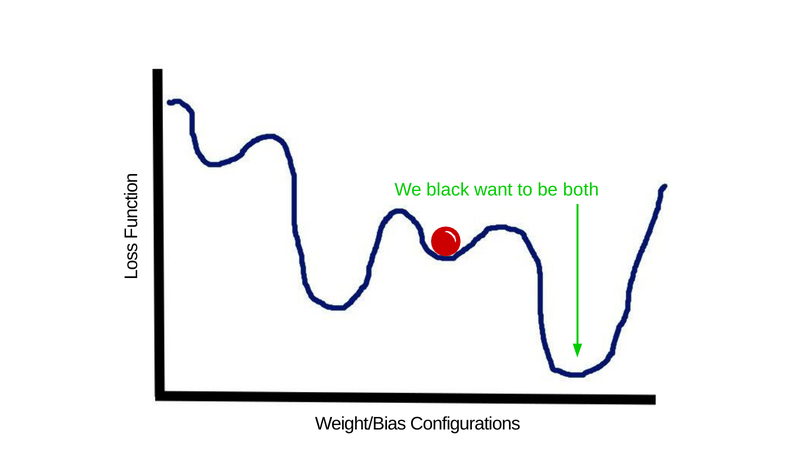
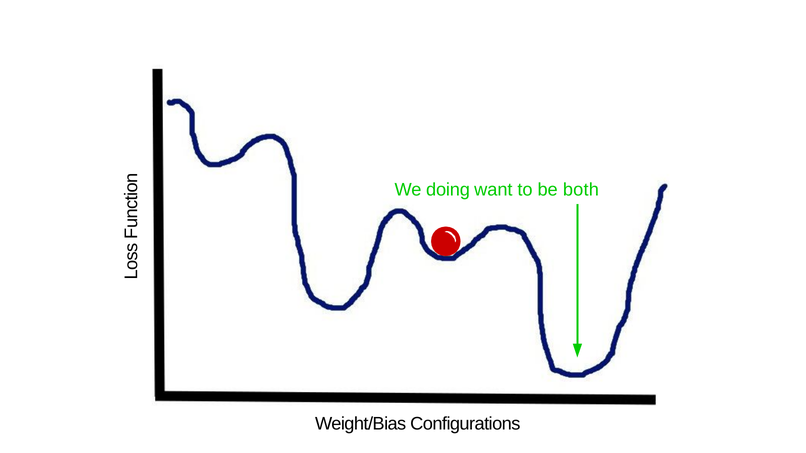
black: black -> doing
